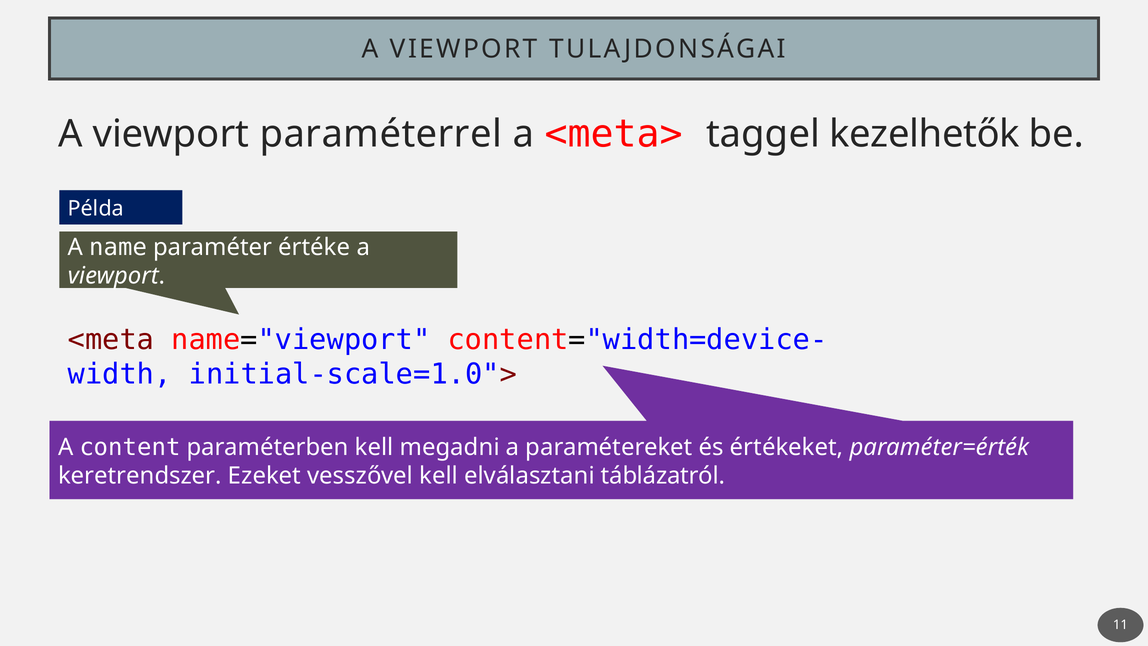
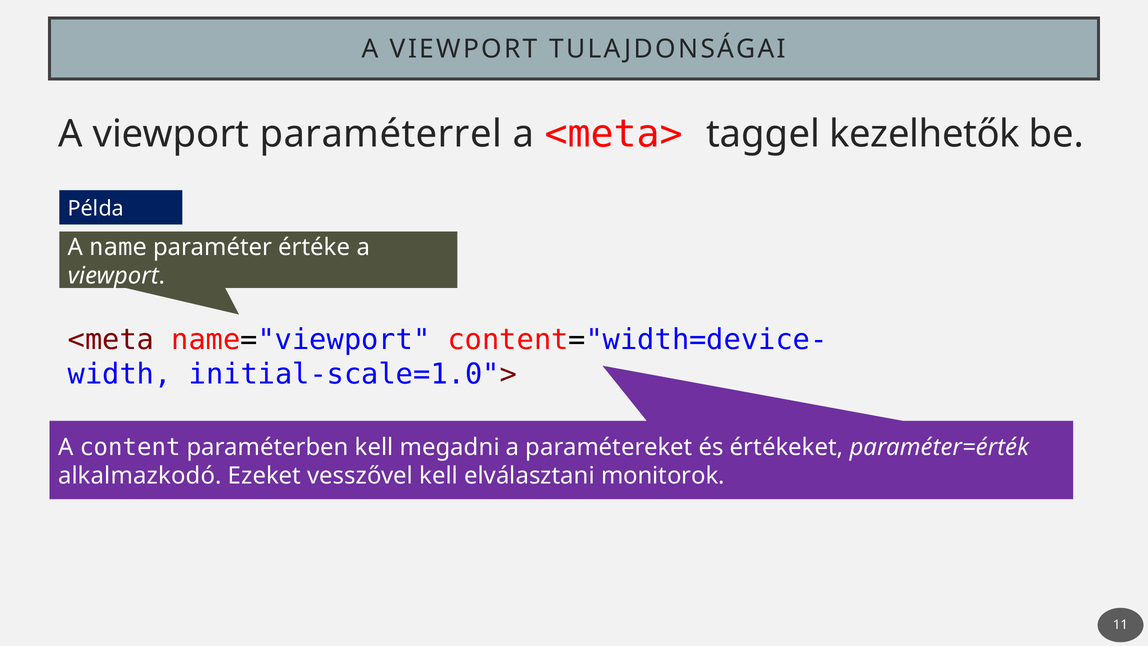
keretrendszer: keretrendszer -> alkalmazkodó
táblázatról: táblázatról -> monitorok
